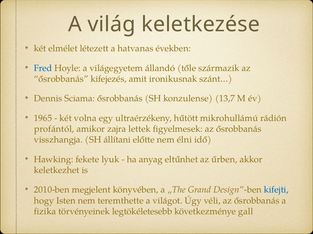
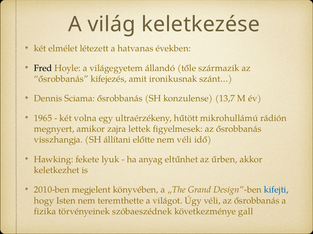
Fred colour: blue -> black
profántól: profántól -> megnyert
nem élni: élni -> véli
legtökéletesebb: legtökéletesebb -> szóbaeszédnek
